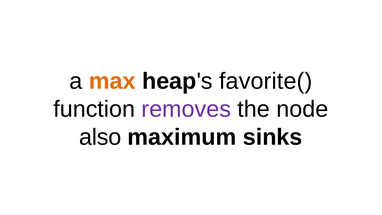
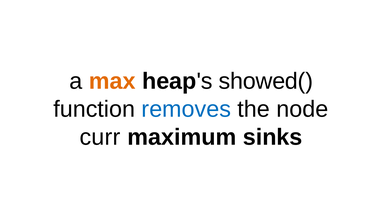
favorite(: favorite( -> showed(
removes colour: purple -> blue
also: also -> curr
